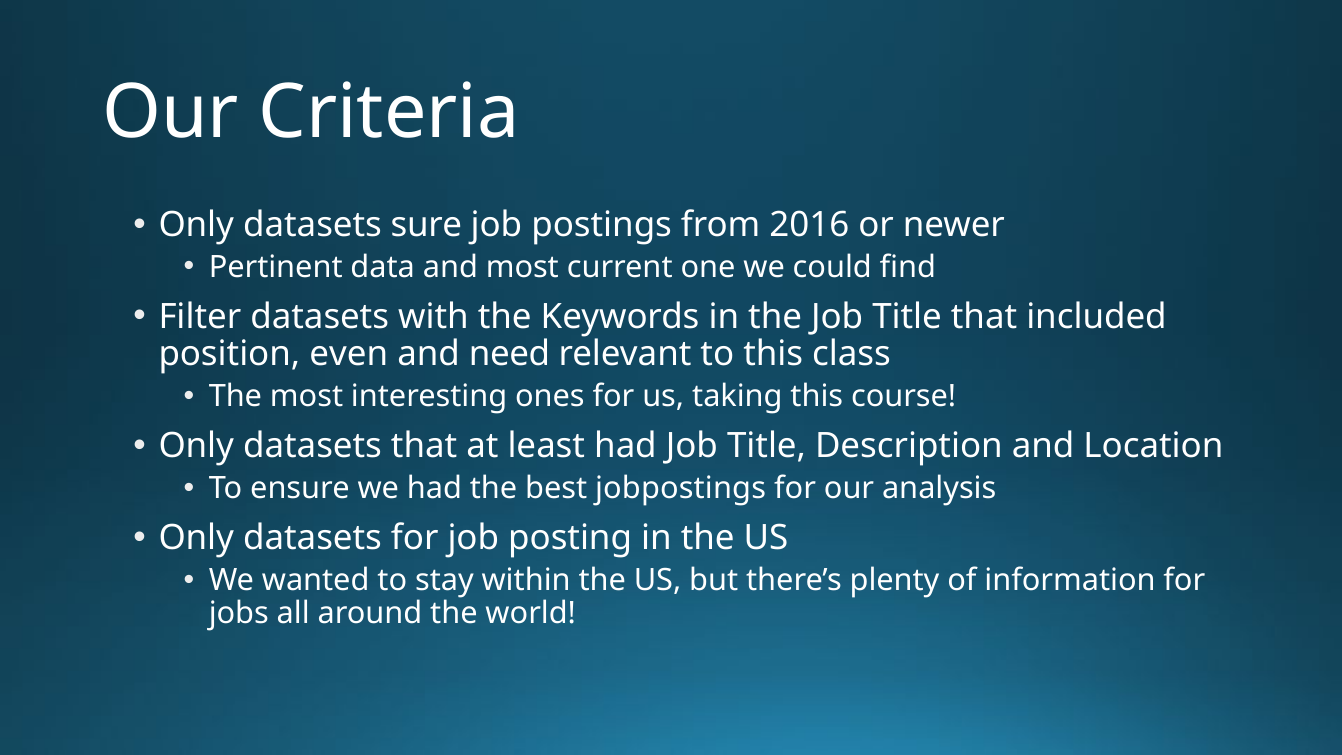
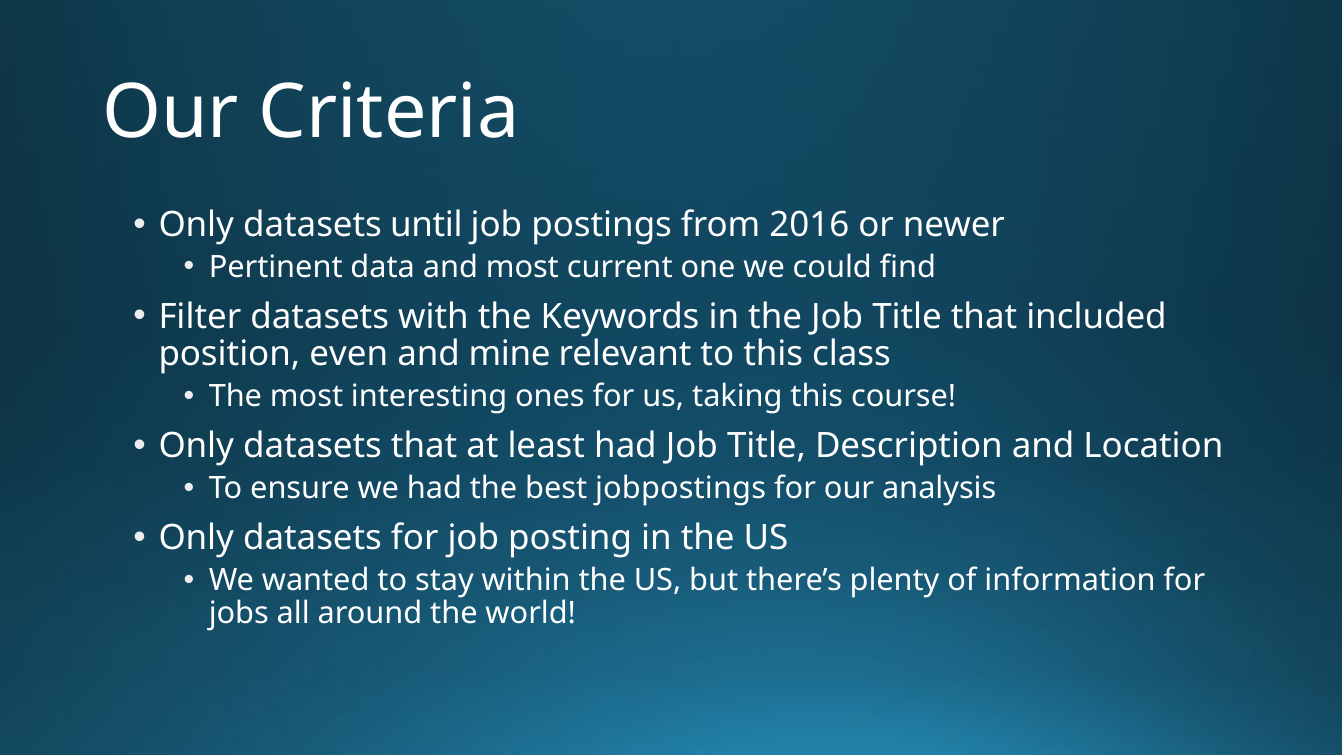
sure: sure -> until
need: need -> mine
